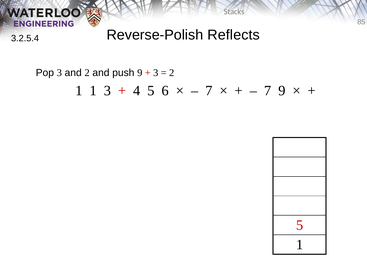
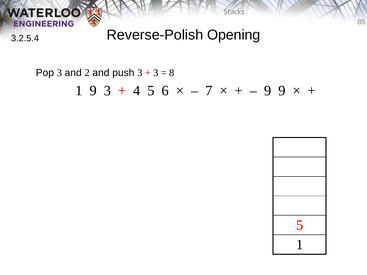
Reflects: Reflects -> Opening
push 9: 9 -> 3
2 at (172, 73): 2 -> 8
1 1: 1 -> 9
7 at (268, 91): 7 -> 9
